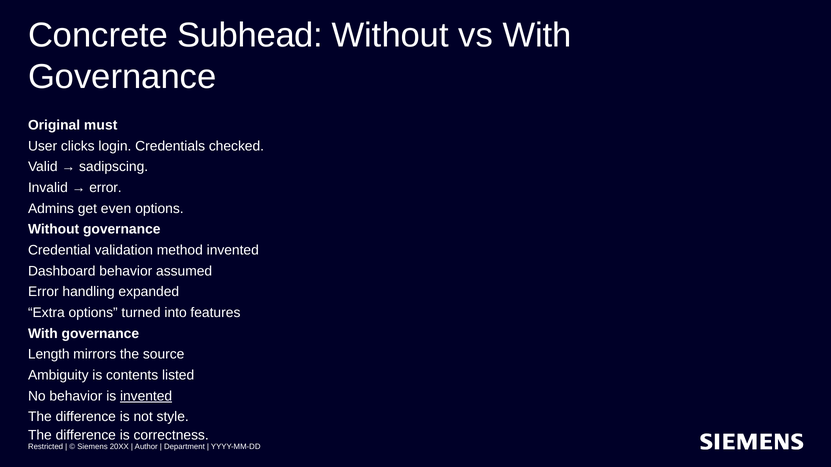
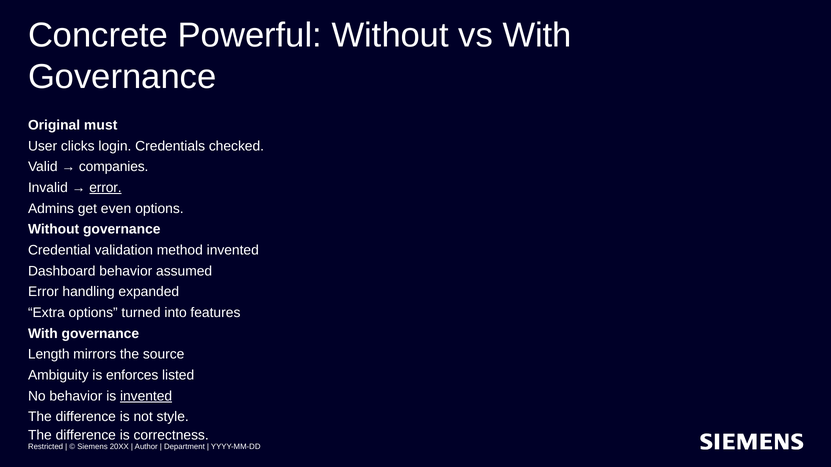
Subhead: Subhead -> Powerful
sadipscing: sadipscing -> companies
error at (105, 188) underline: none -> present
contents: contents -> enforces
